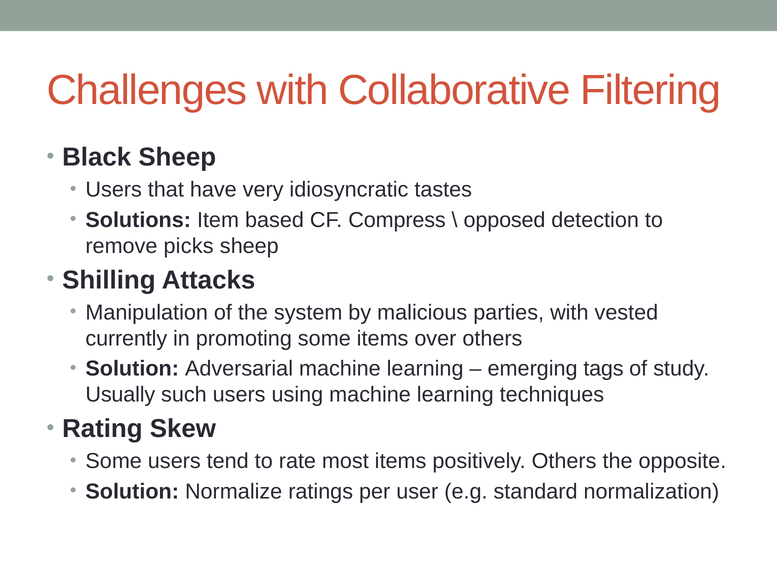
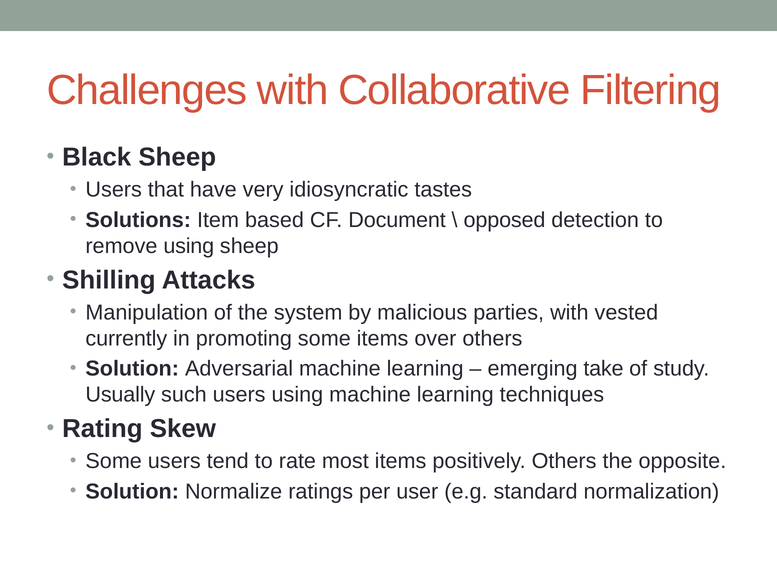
Compress: Compress -> Document
remove picks: picks -> using
tags: tags -> take
